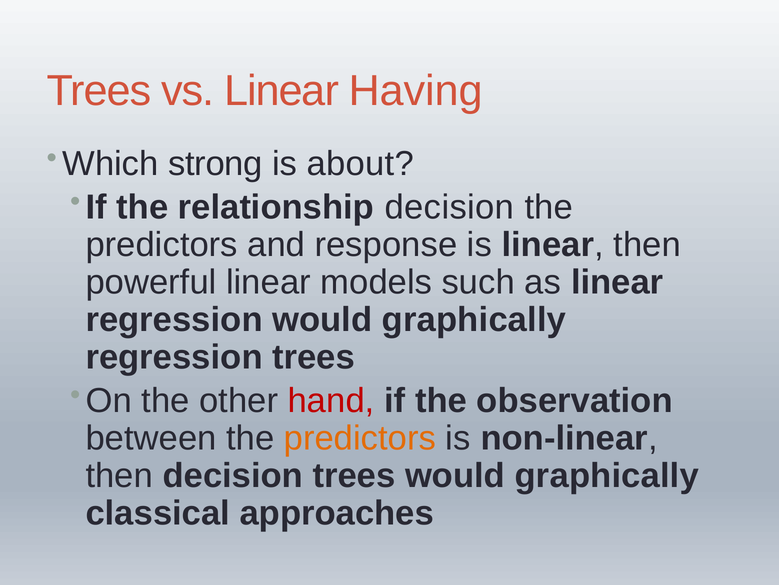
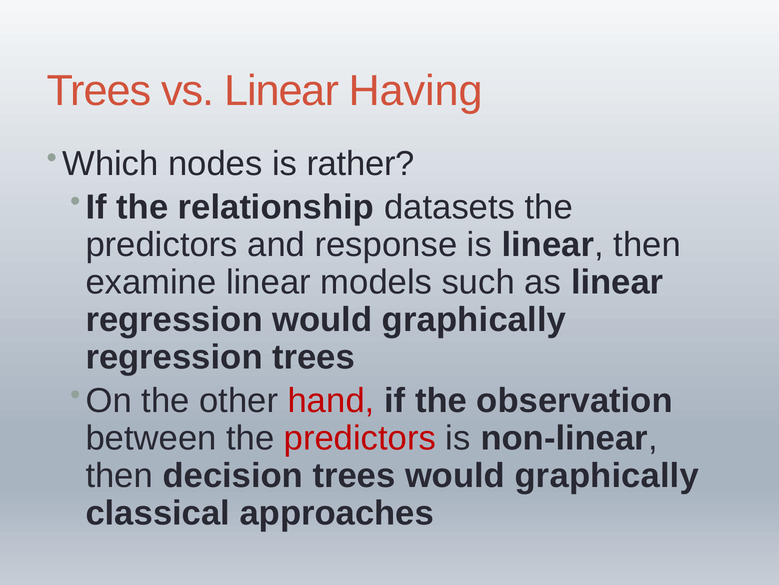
strong: strong -> nodes
about: about -> rather
relationship decision: decision -> datasets
powerful: powerful -> examine
predictors at (360, 438) colour: orange -> red
